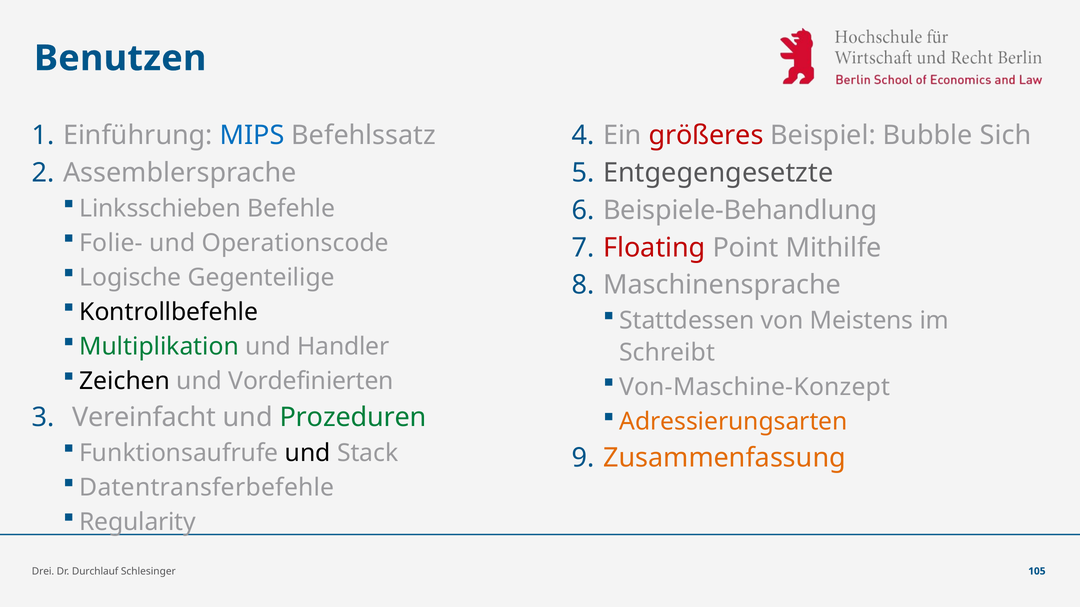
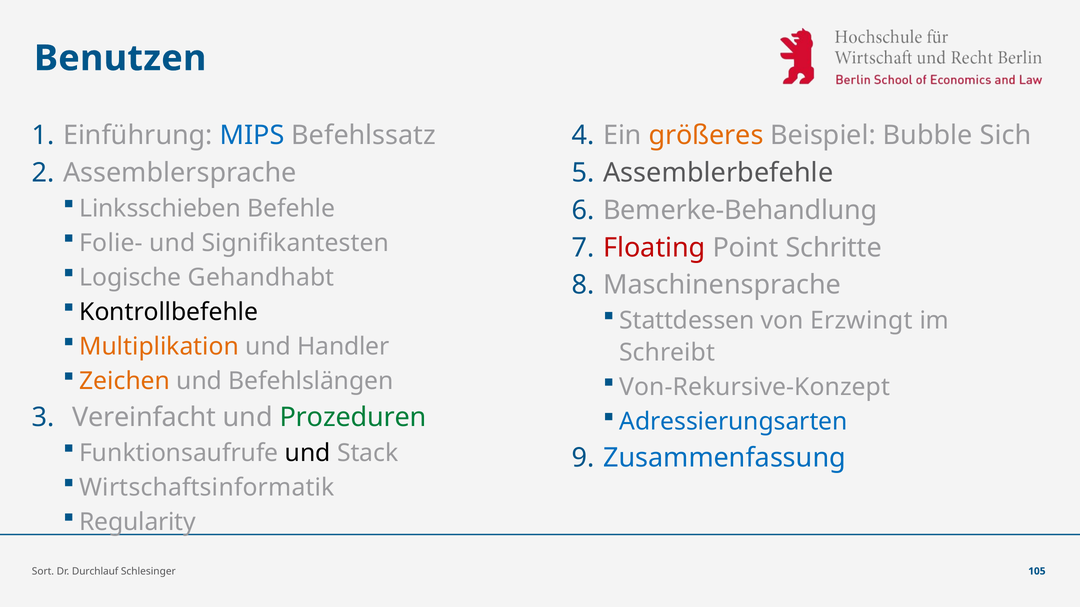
größeres colour: red -> orange
Entgegengesetzte: Entgegengesetzte -> Assemblerbefehle
Beispiele-Behandlung: Beispiele-Behandlung -> Bemerke-Behandlung
Operationscode: Operationscode -> Signifikantesten
Mithilfe: Mithilfe -> Schritte
Gegenteilige: Gegenteilige -> Gehandhabt
Meistens: Meistens -> Erzwingt
Multiplikation colour: green -> orange
Zeichen colour: black -> orange
Vordefinierten: Vordefinierten -> Befehlslängen
Von-Maschine-Konzept: Von-Maschine-Konzept -> Von-Rekursive-Konzept
Adressierungsarten colour: orange -> blue
Zusammenfassung colour: orange -> blue
Datentransferbefehle: Datentransferbefehle -> Wirtschaftsinformatik
Drei: Drei -> Sort
